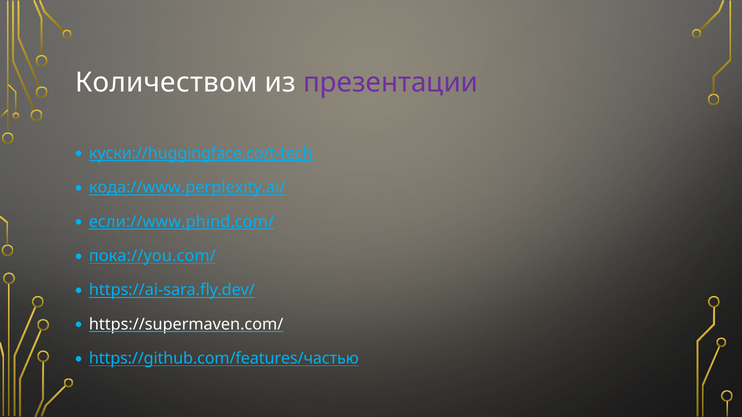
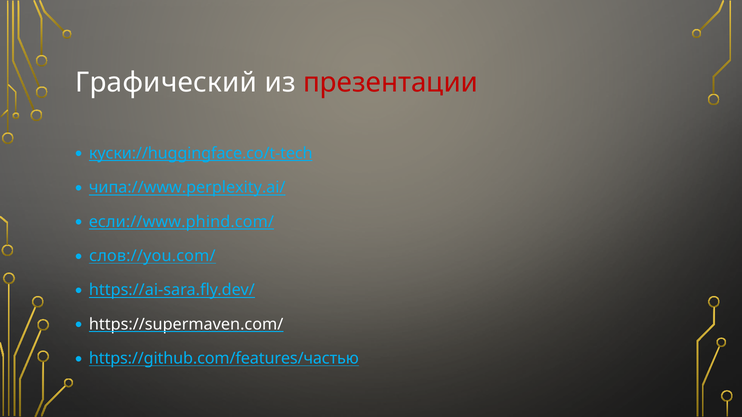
Количеством: Количеством -> Графический
презентации colour: purple -> red
кода://www.perplexity.ai/: кода://www.perplexity.ai/ -> чипа://www.perplexity.ai/
пока://you.com/: пока://you.com/ -> слов://you.com/
